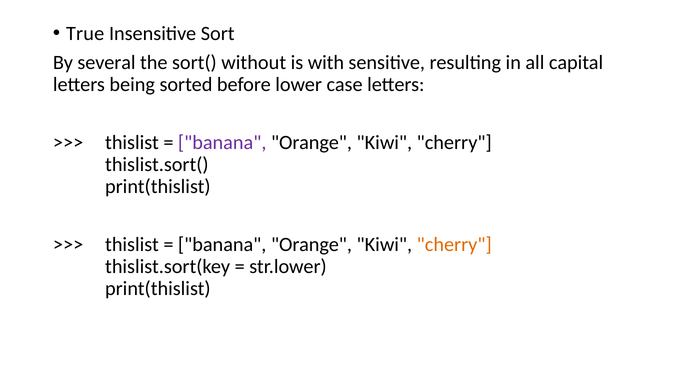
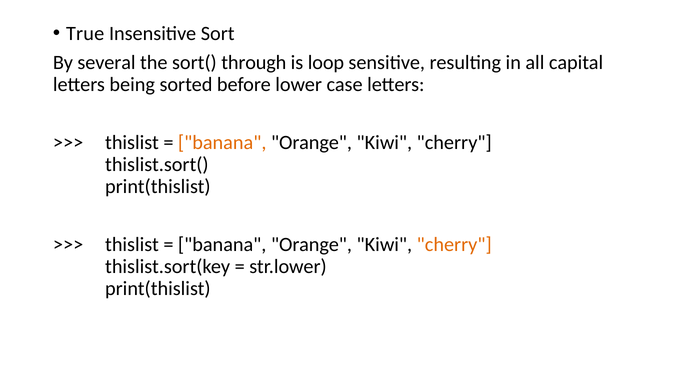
without: without -> through
with: with -> loop
banana at (222, 143) colour: purple -> orange
